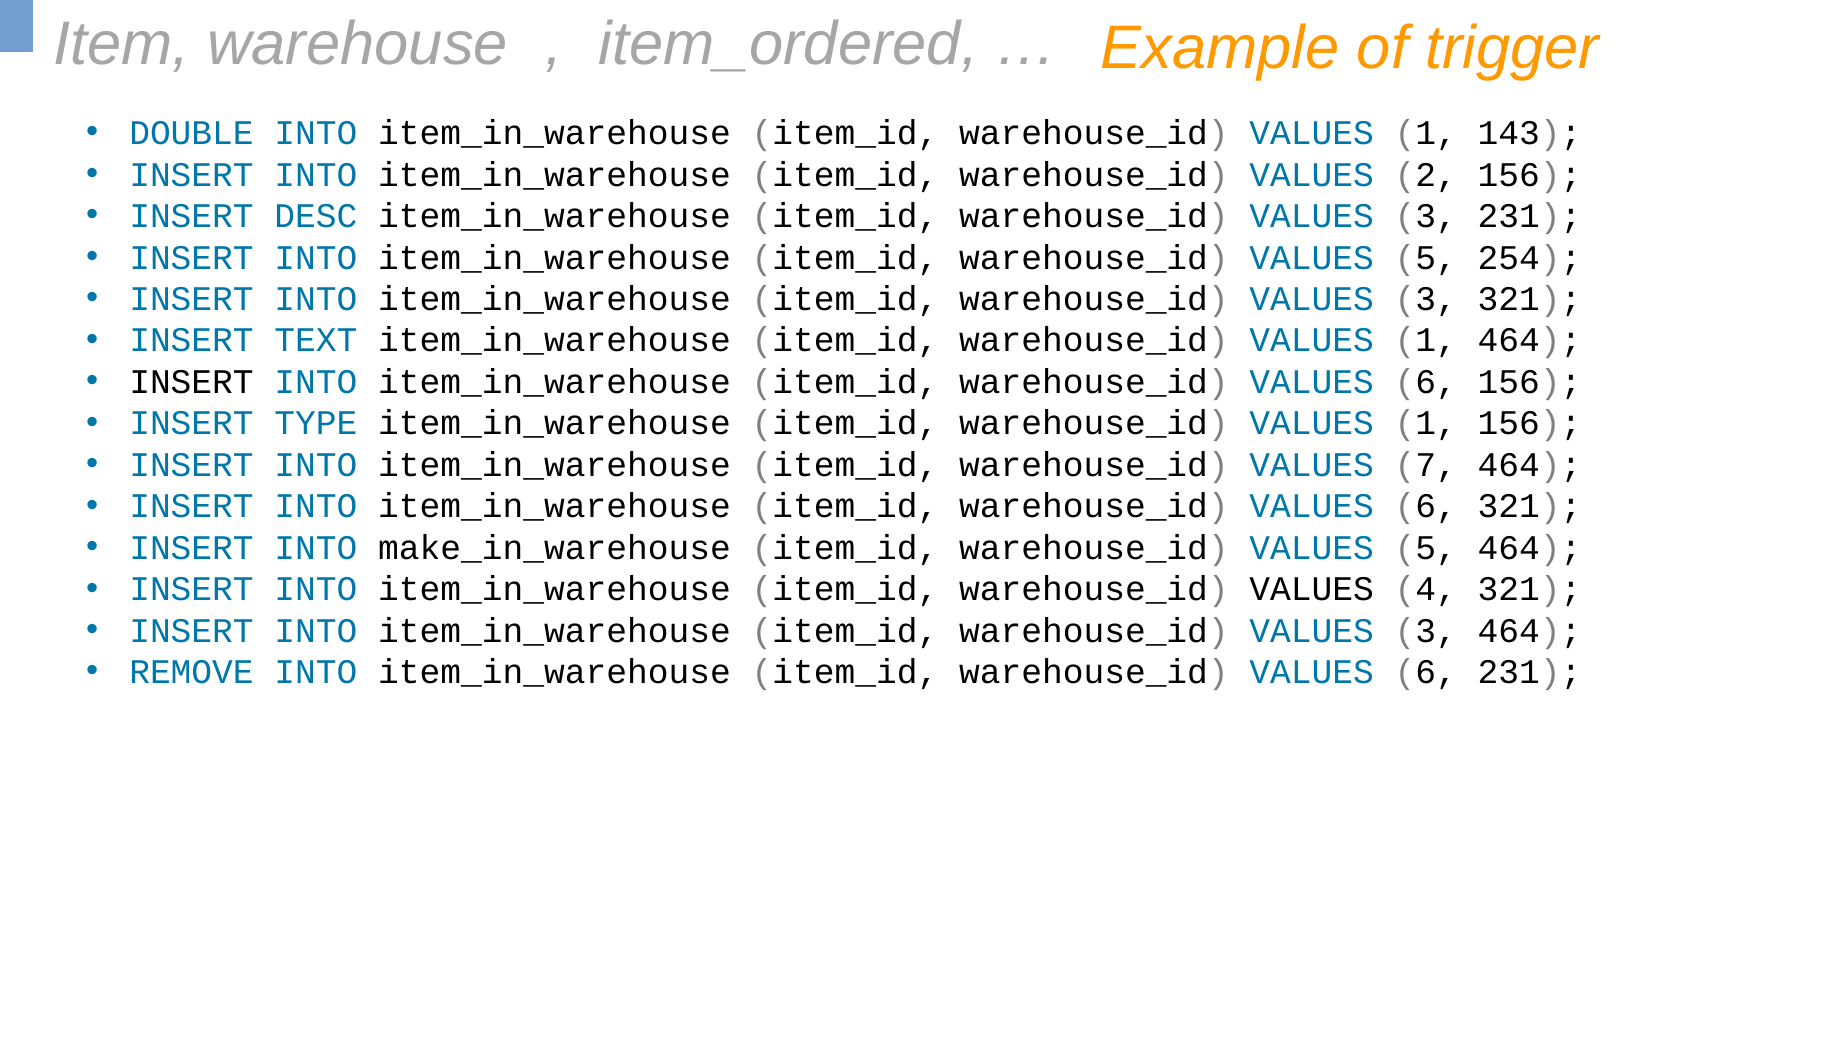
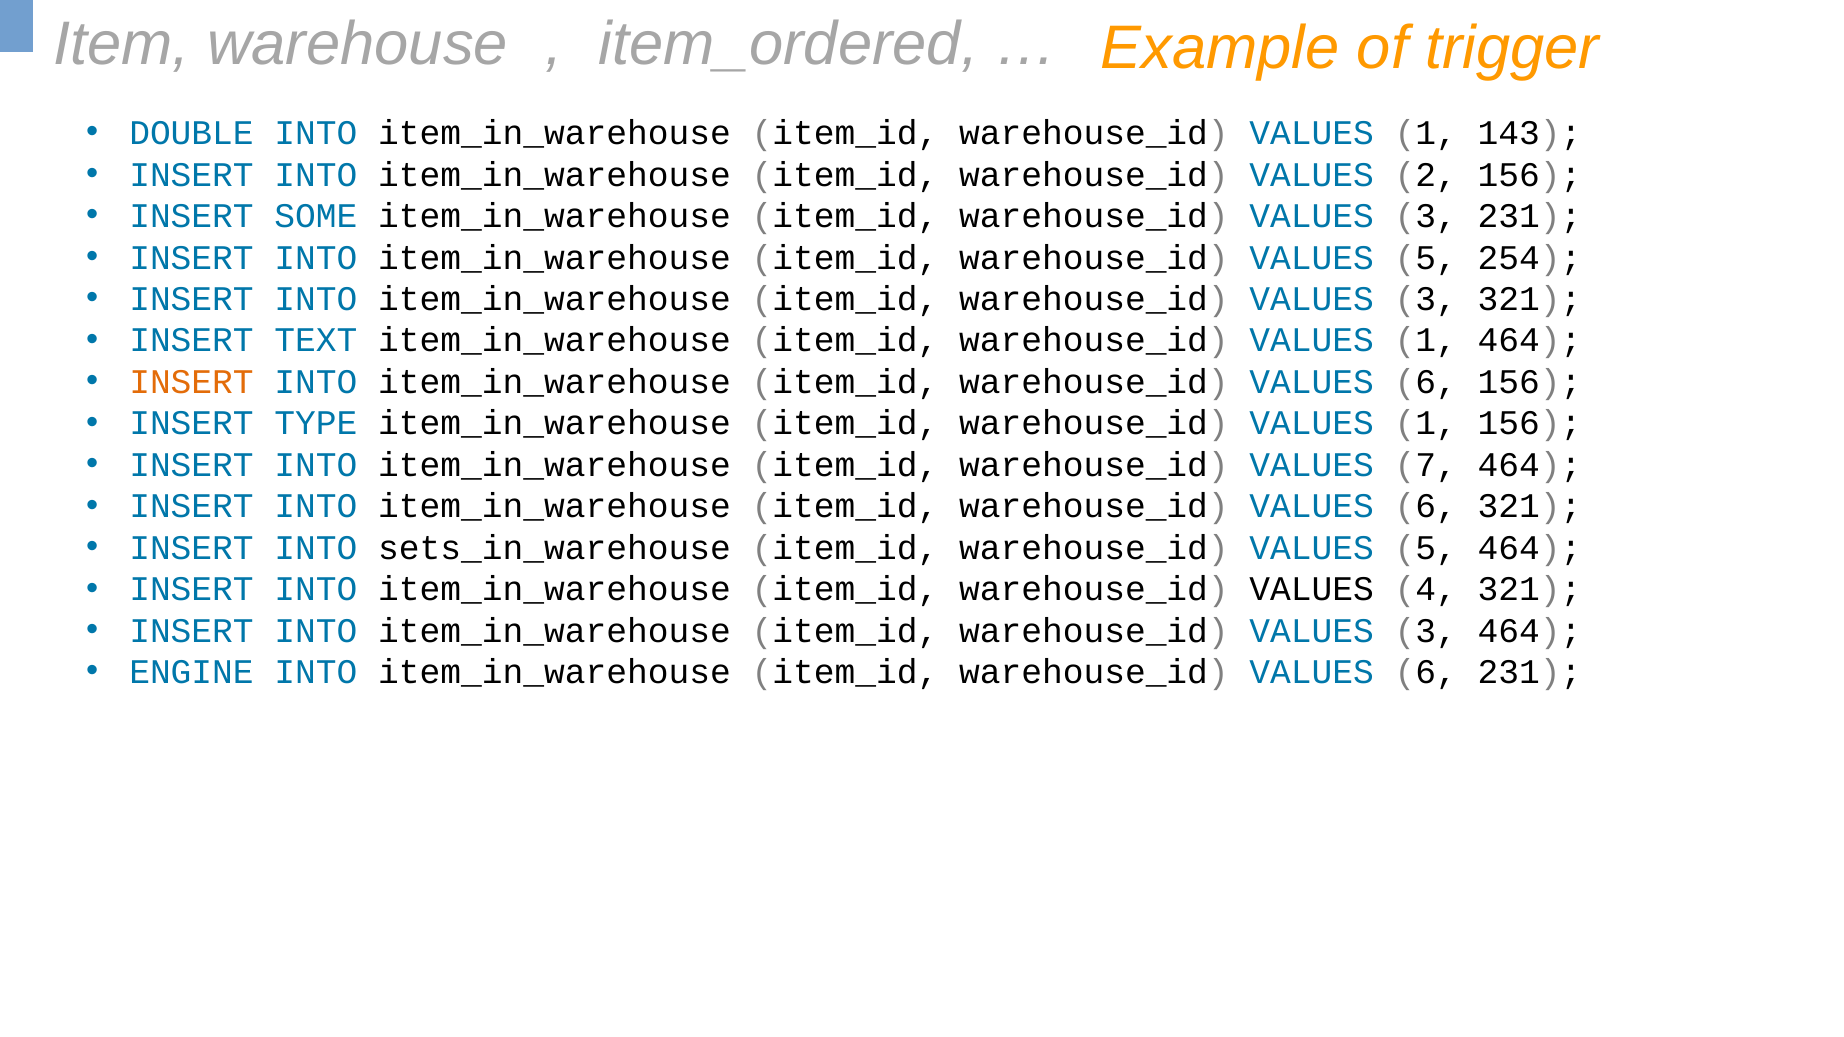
DESC: DESC -> SOME
INSERT at (191, 382) colour: black -> orange
make_in_warehouse: make_in_warehouse -> sets_in_warehouse
REMOVE: REMOVE -> ENGINE
